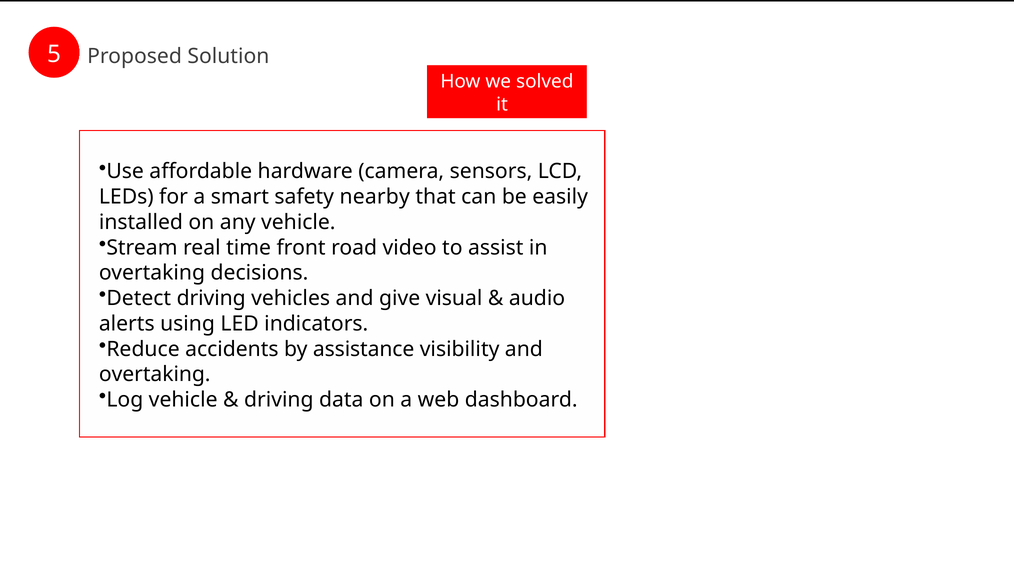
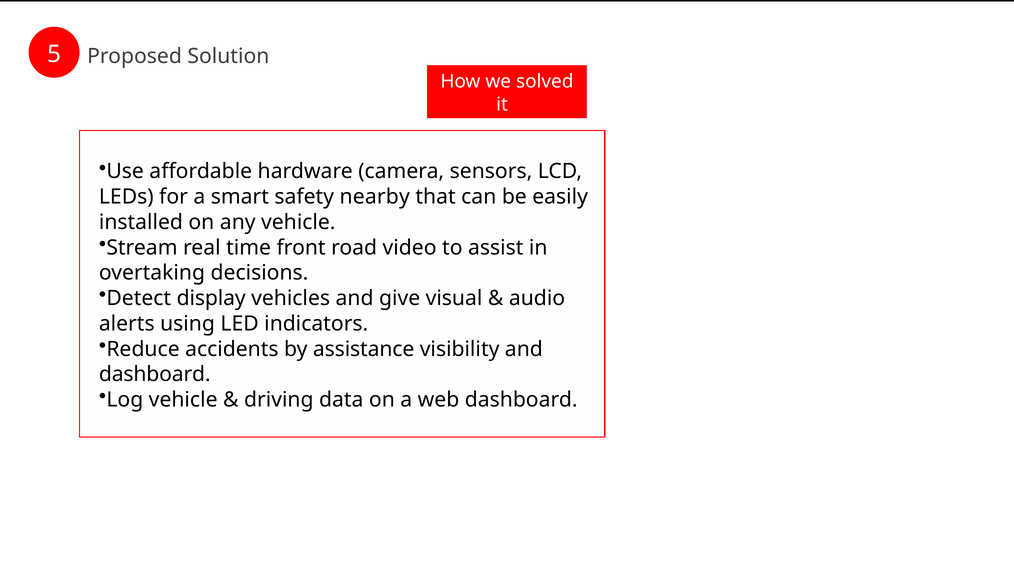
Detect driving: driving -> display
overtaking at (155, 375): overtaking -> dashboard
